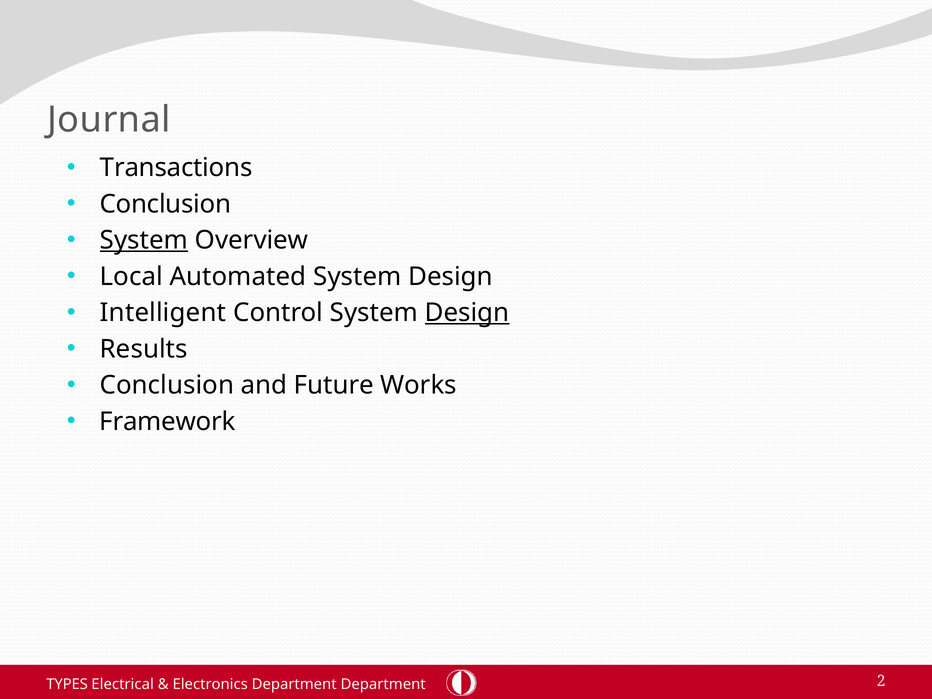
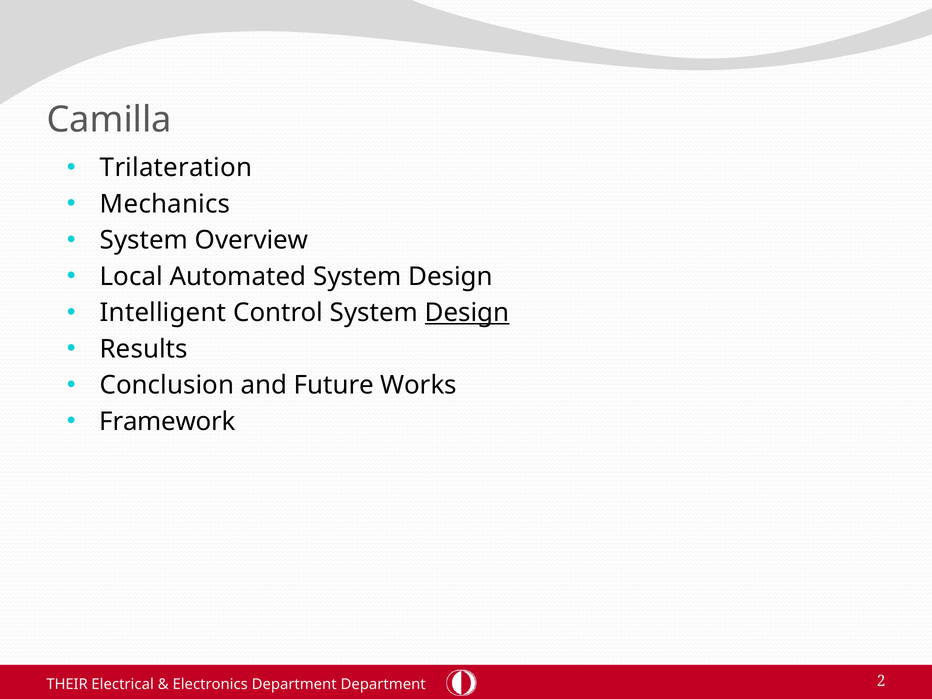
Journal: Journal -> Camilla
Transactions: Transactions -> Trilateration
Conclusion at (165, 204): Conclusion -> Mechanics
System at (144, 240) underline: present -> none
TYPES: TYPES -> THEIR
